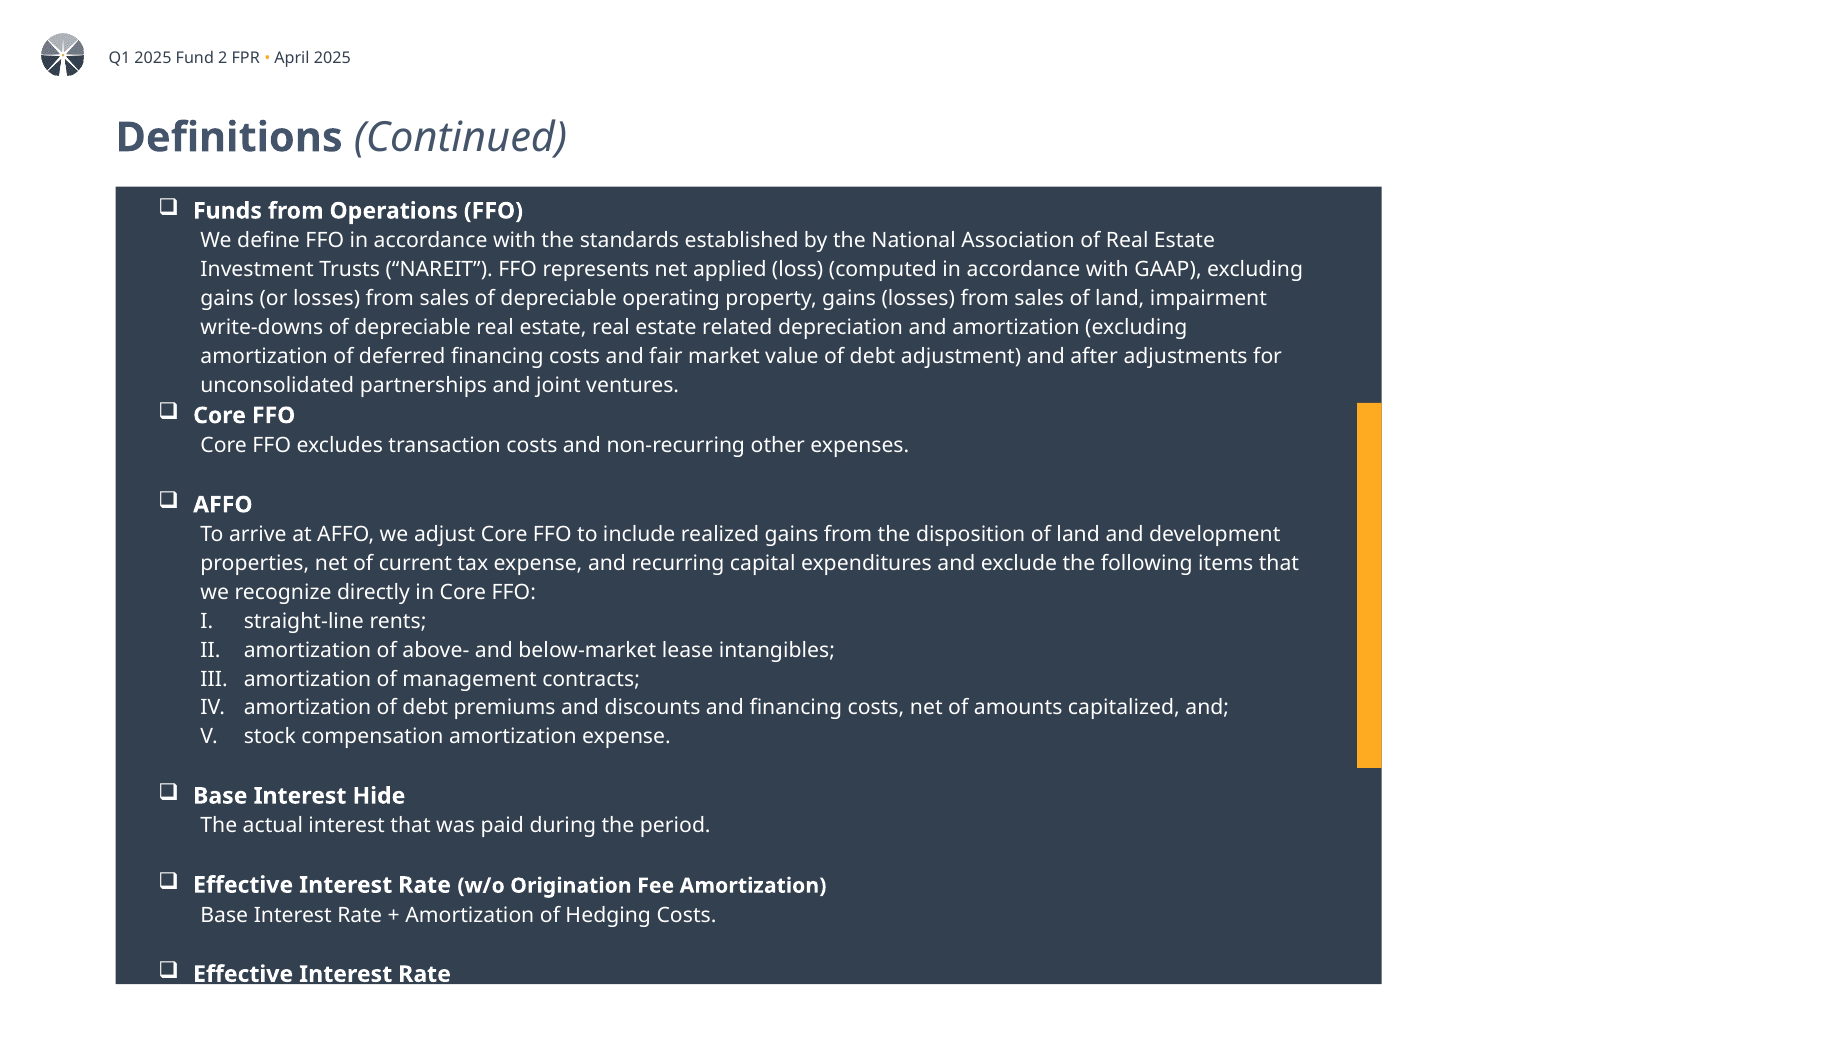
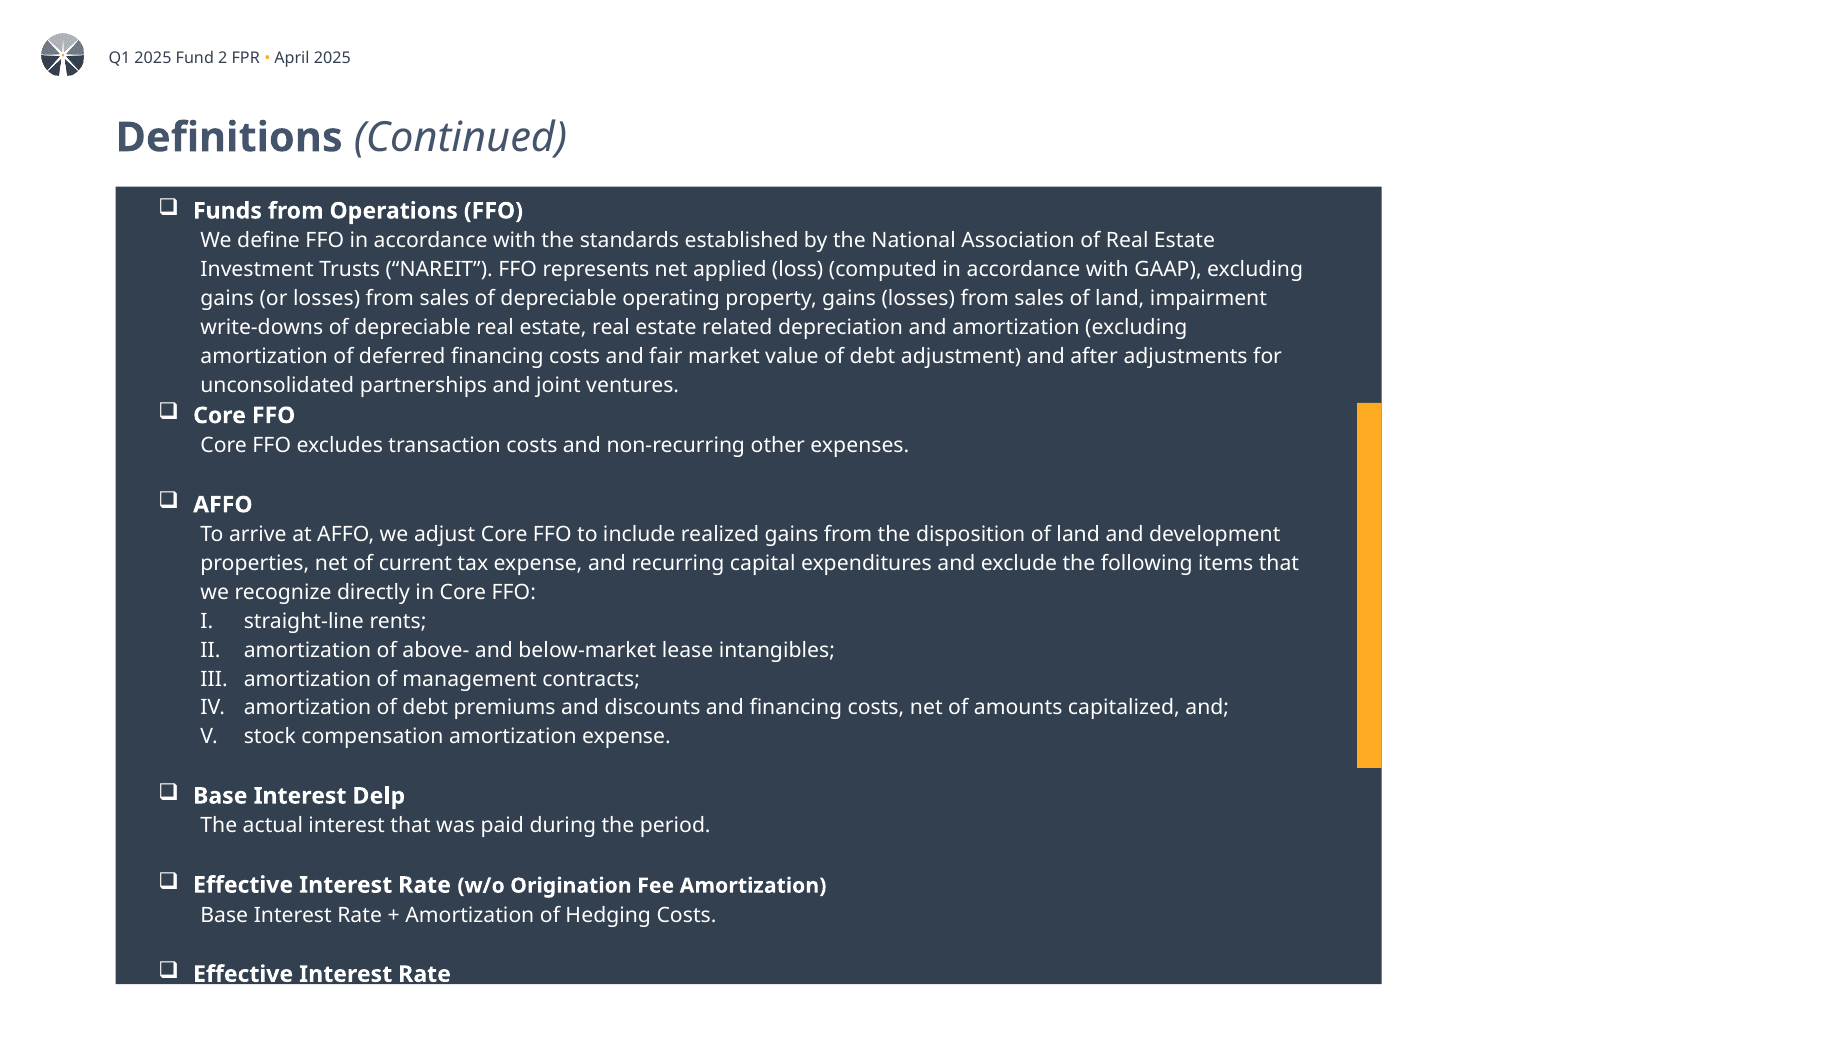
Hide: Hide -> Delp
